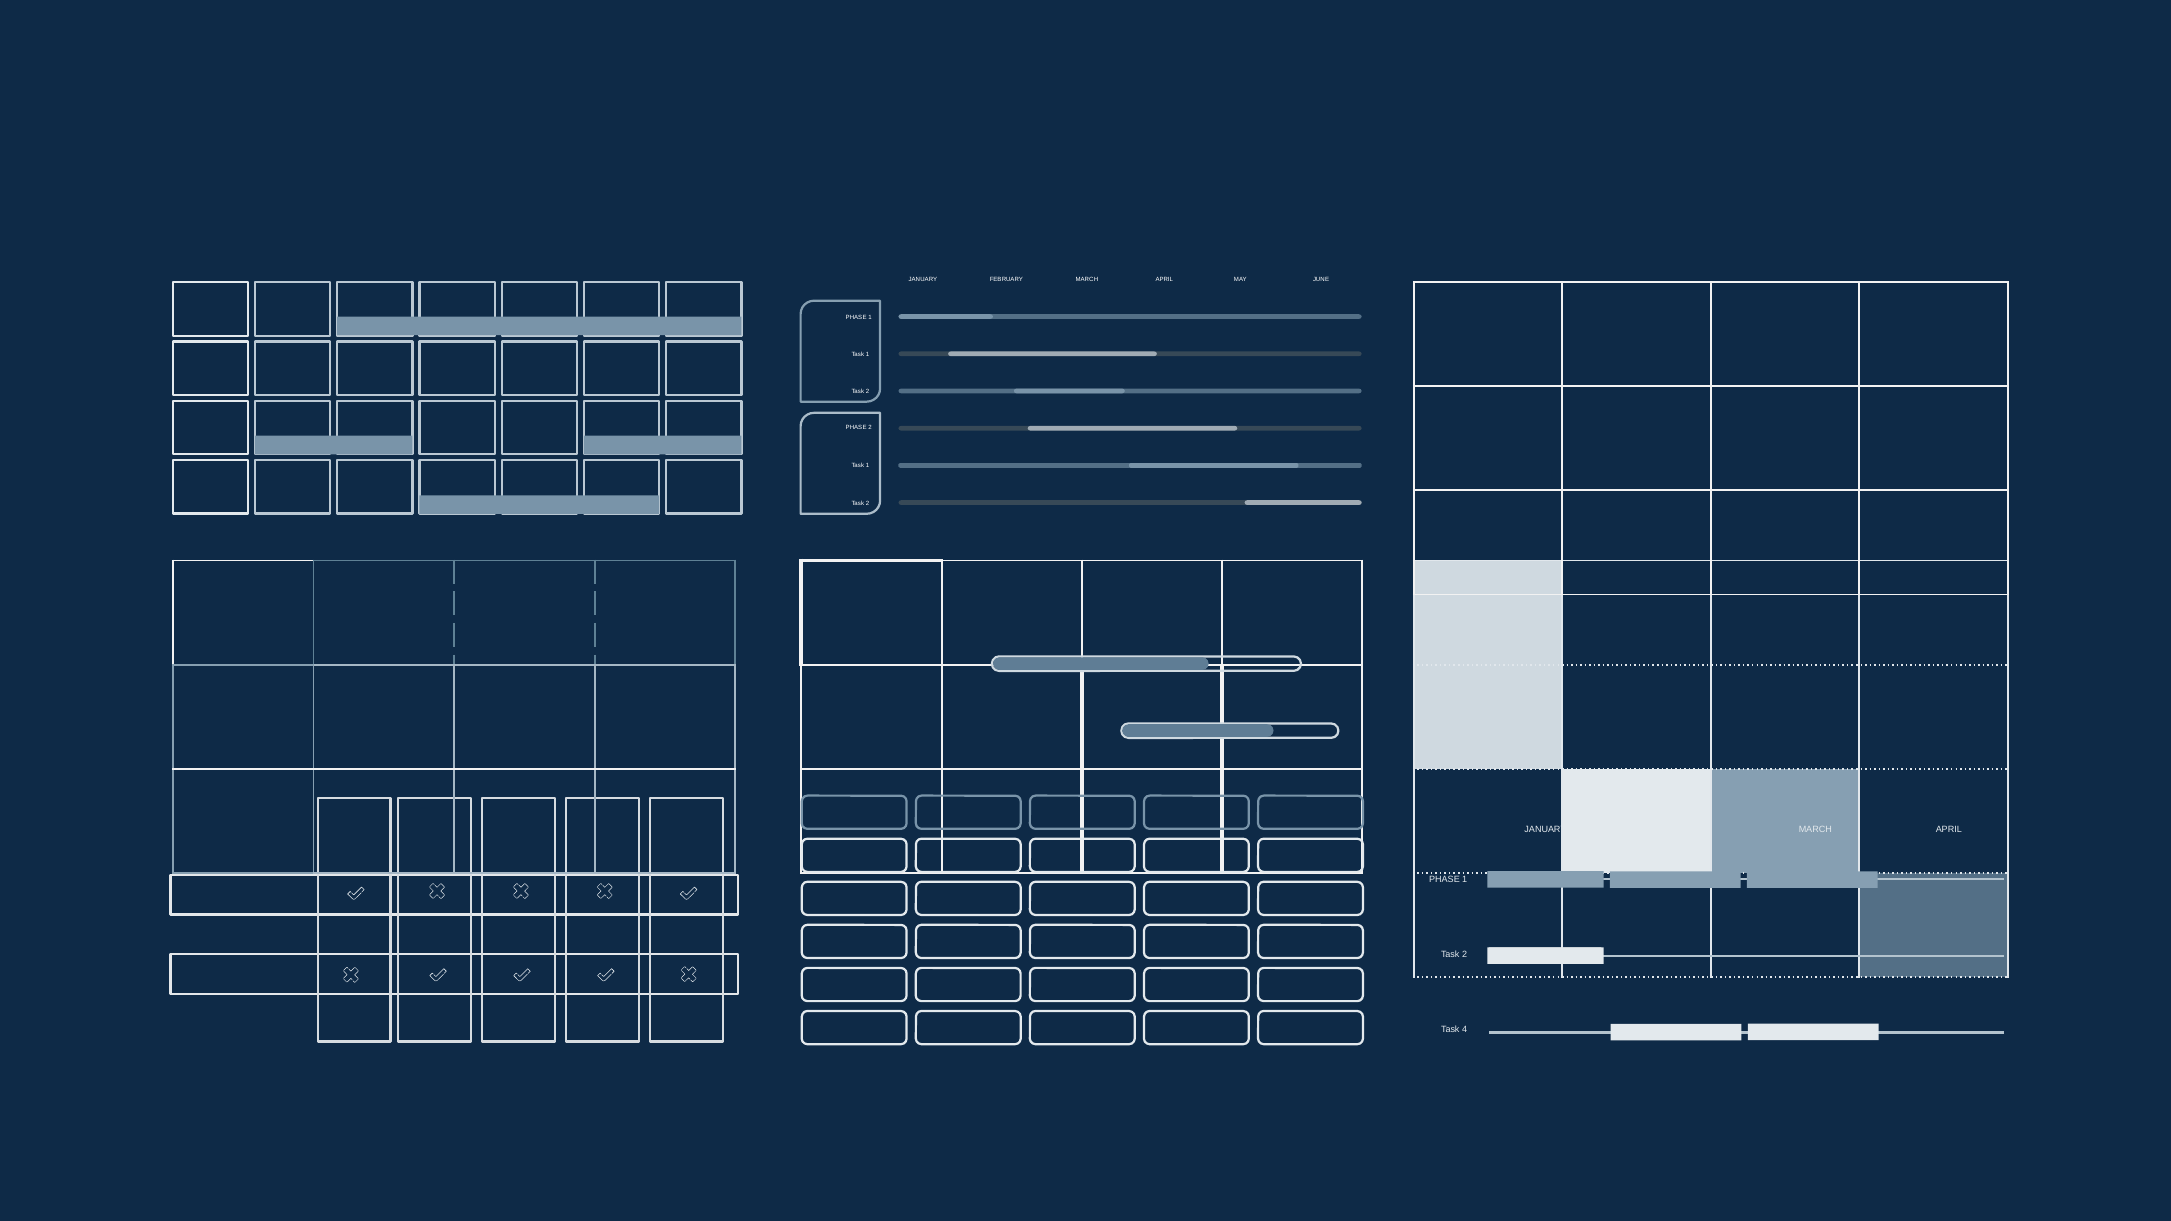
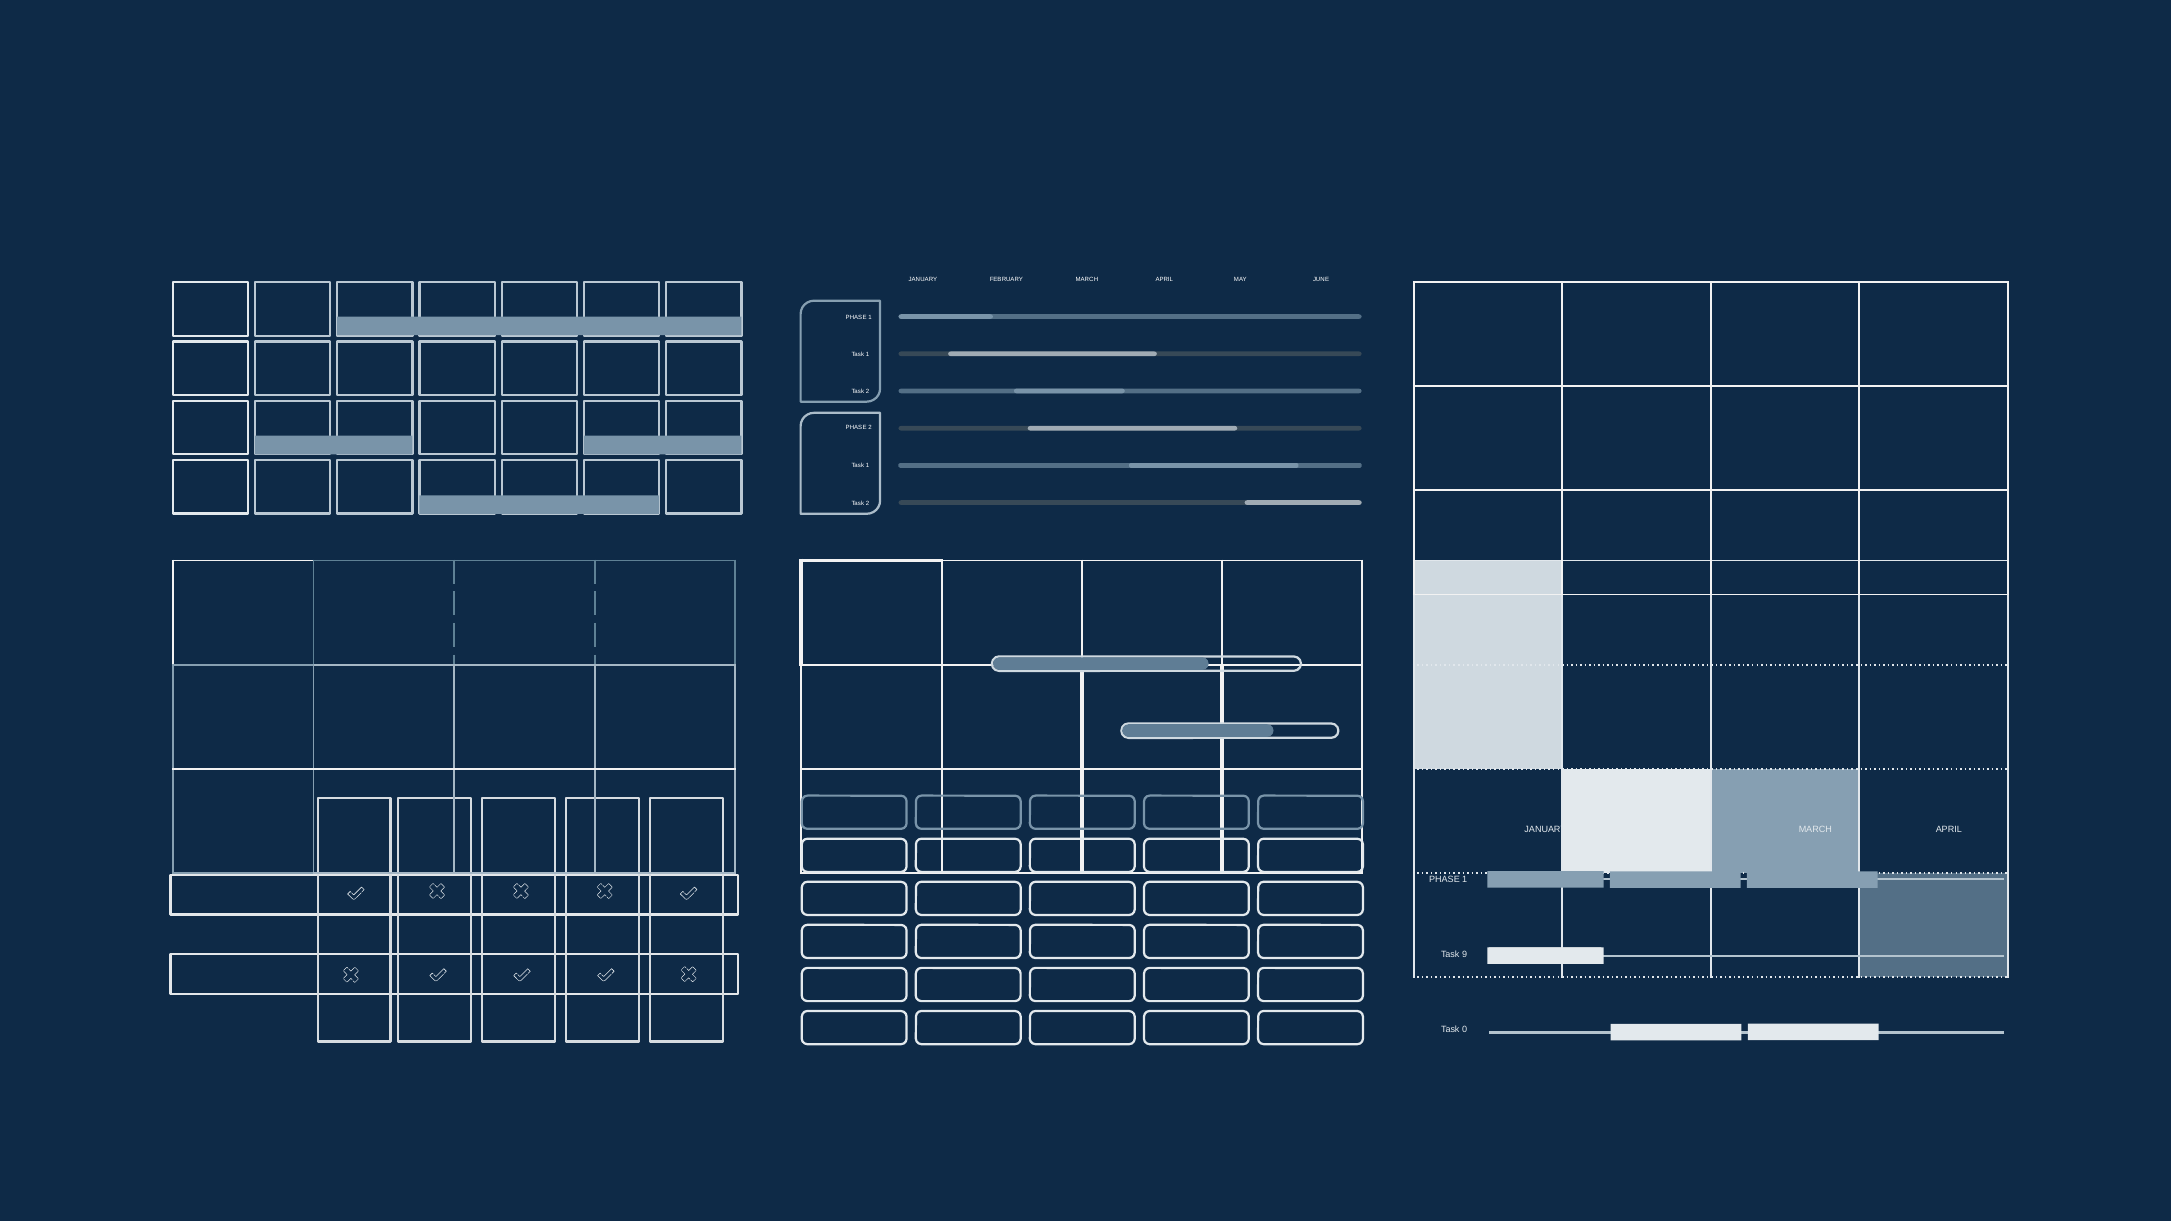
2 at (1465, 955): 2 -> 9
4: 4 -> 0
